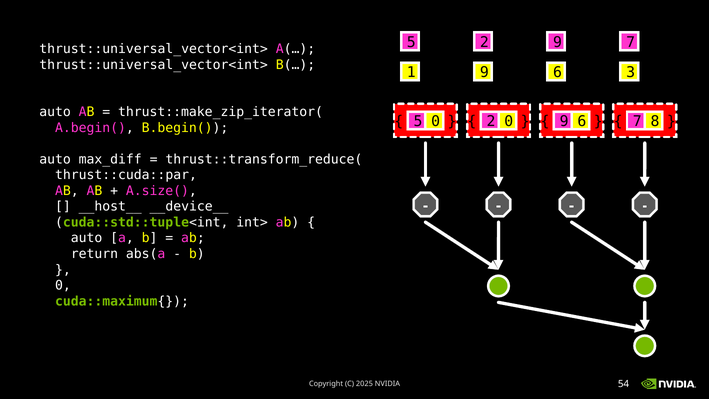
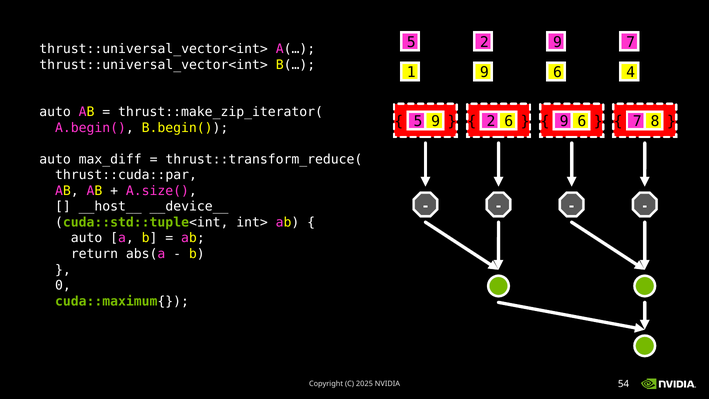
3: 3 -> 4
5 0: 0 -> 9
2 0: 0 -> 6
